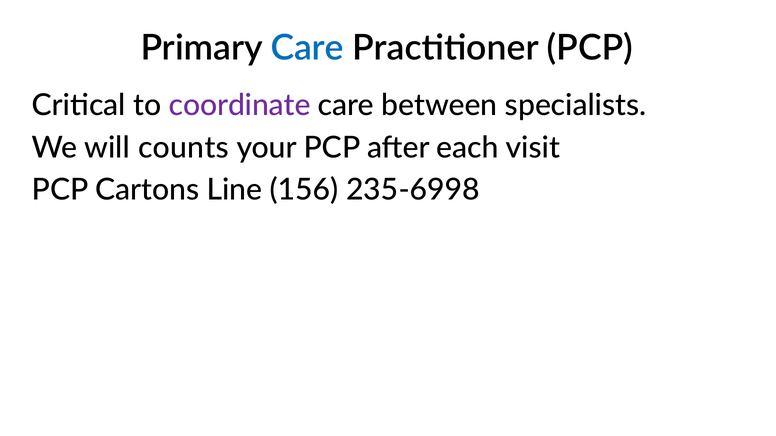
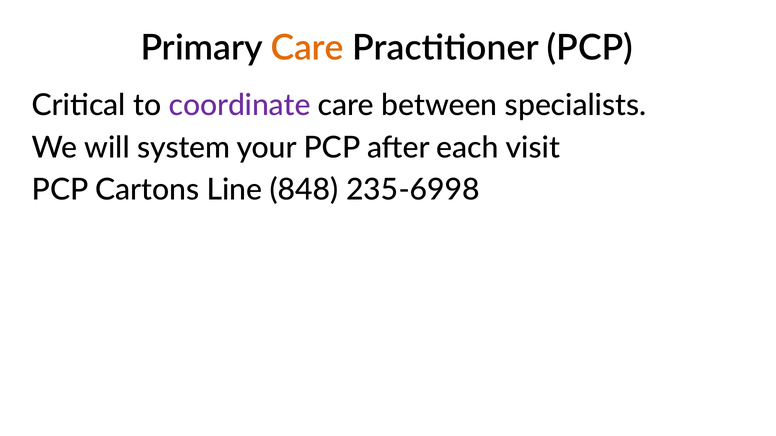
Care at (307, 48) colour: blue -> orange
counts: counts -> system
156: 156 -> 848
